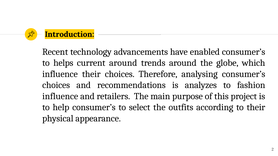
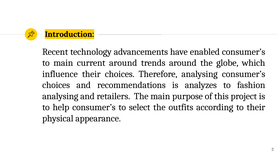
to helps: helps -> main
influence at (60, 96): influence -> analysing
